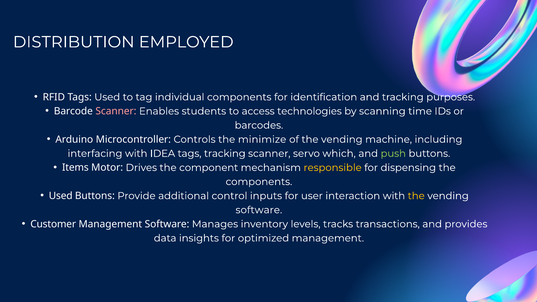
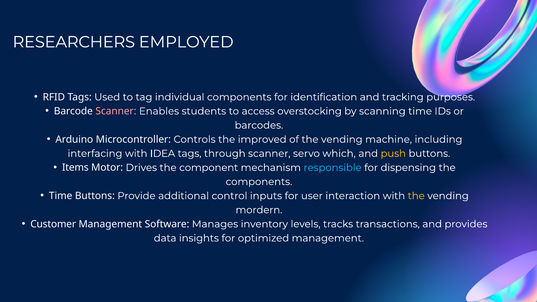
DISTRIBUTION: DISTRIBUTION -> RESEARCHERS
technologies: technologies -> overstocking
minimize: minimize -> improved
tags tracking: tracking -> through
push colour: light green -> yellow
responsible colour: yellow -> light blue
Used at (61, 196): Used -> Time
software at (259, 210): software -> mordern
